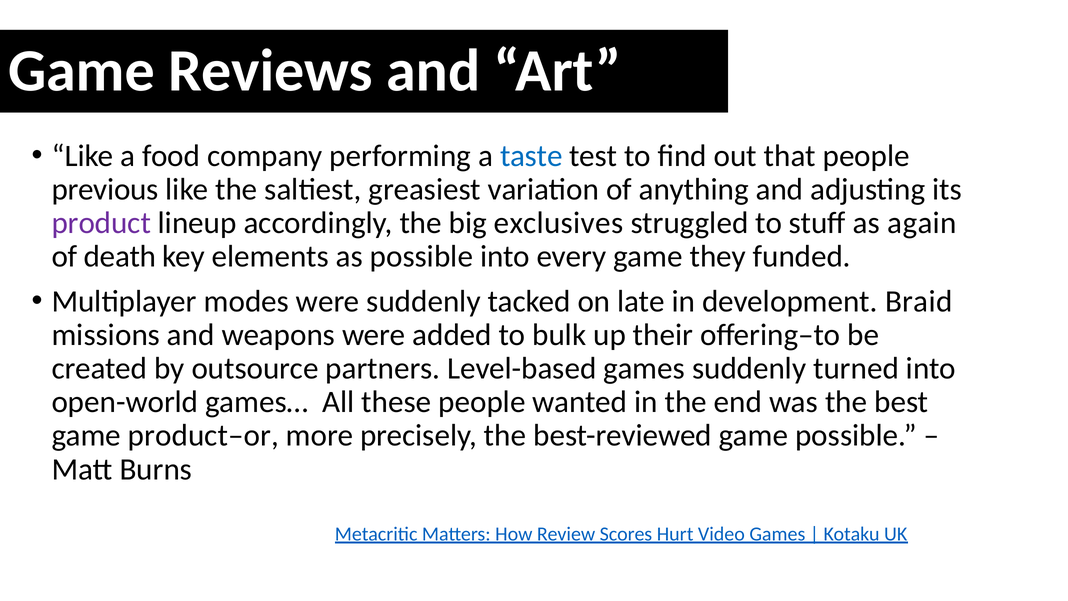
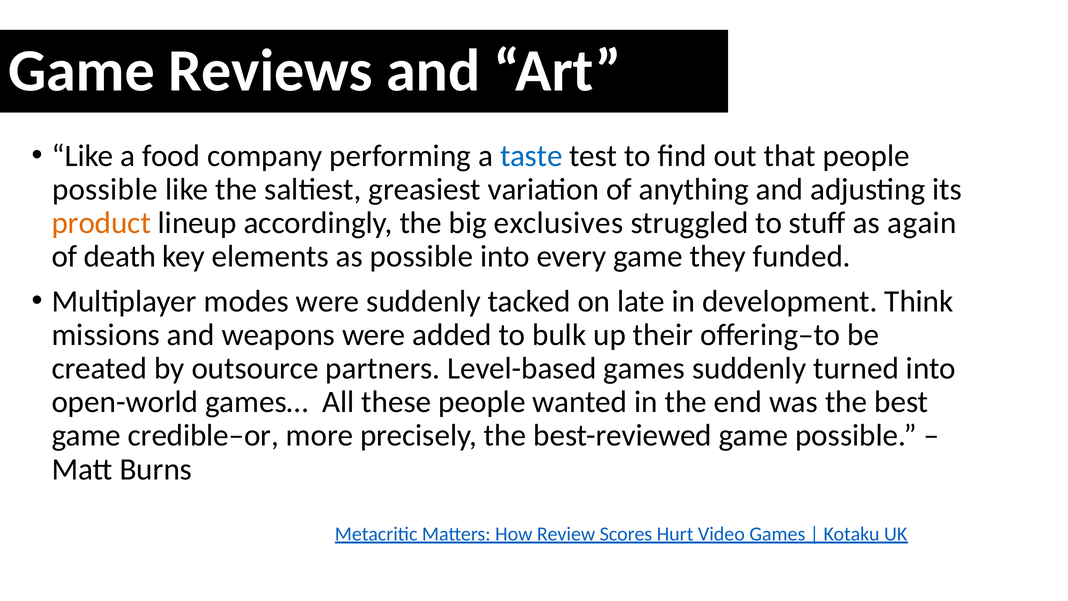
previous at (105, 189): previous -> possible
product colour: purple -> orange
Braid: Braid -> Think
product–or: product–or -> credible–or
